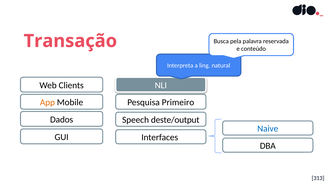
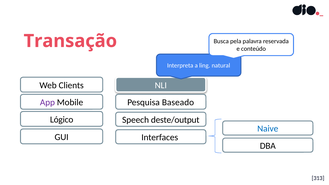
App colour: orange -> purple
Primeiro: Primeiro -> Baseado
Dados: Dados -> Lógico
